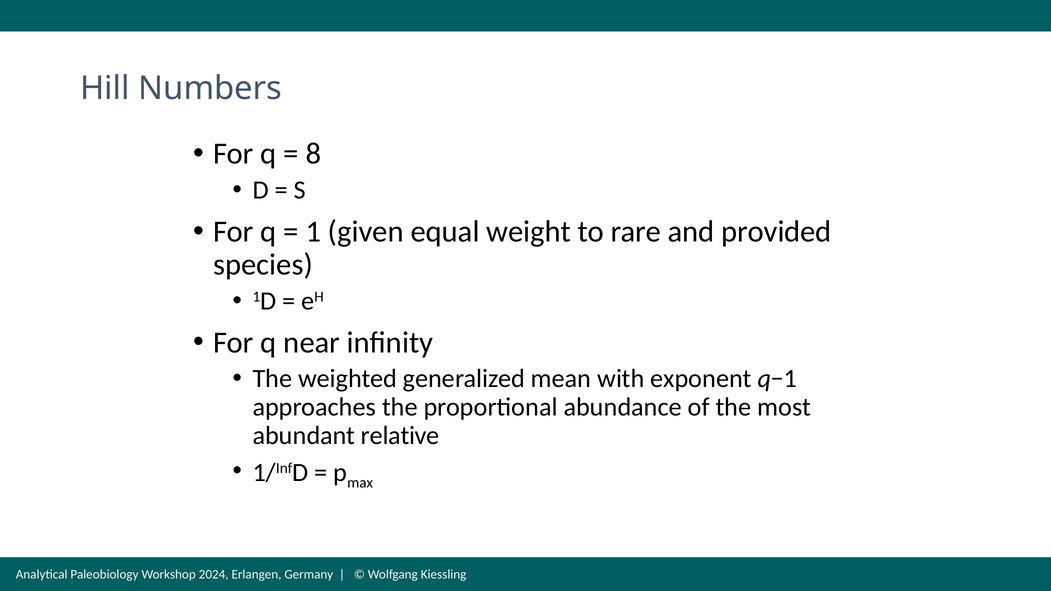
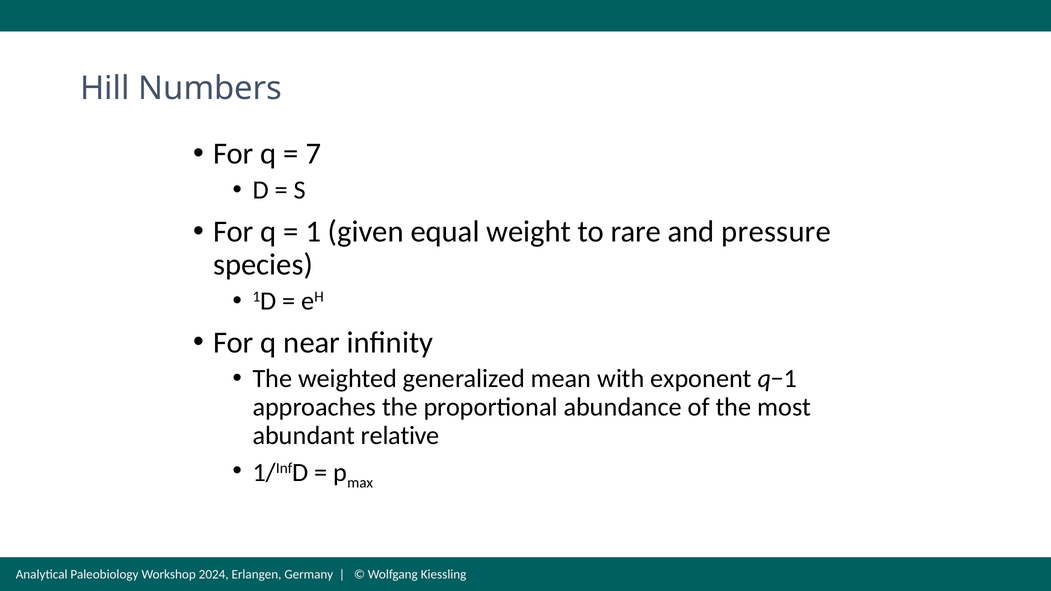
8: 8 -> 7
provided: provided -> pressure
